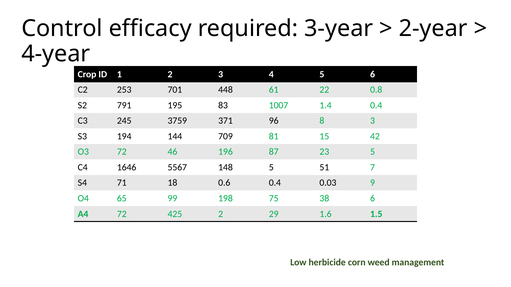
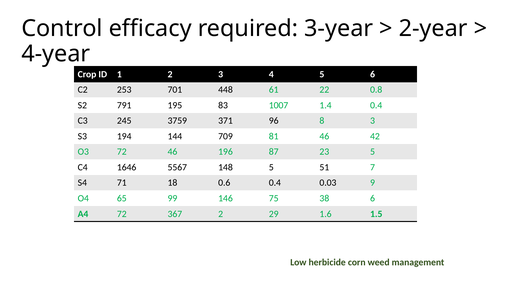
81 15: 15 -> 46
198: 198 -> 146
425: 425 -> 367
